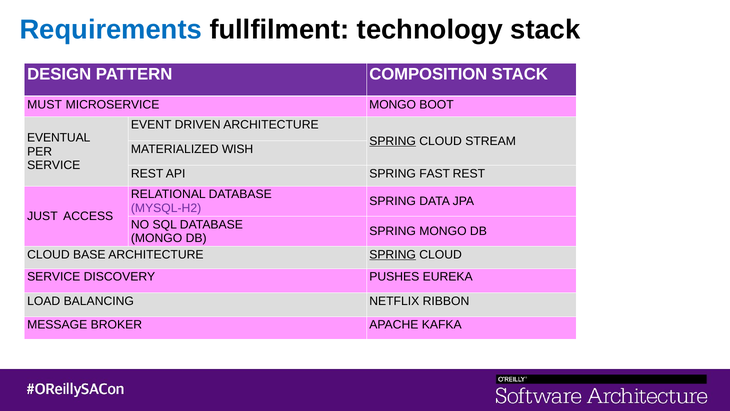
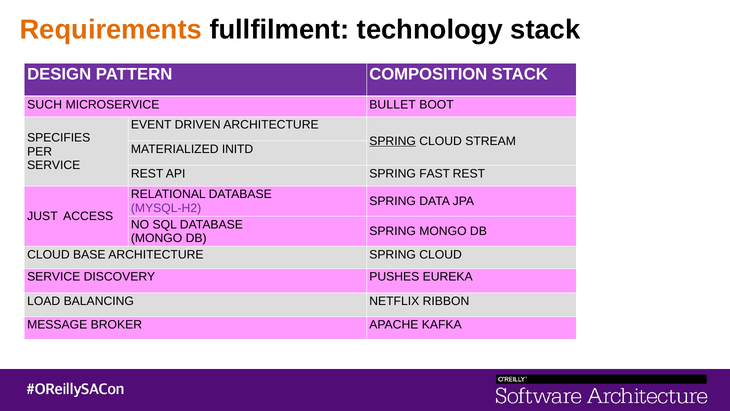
Requirements colour: blue -> orange
MUST: MUST -> SUCH
MICROSERVICE MONGO: MONGO -> BULLET
EVENTUAL: EVENTUAL -> SPECIFIES
WISH: WISH -> INITD
SPRING at (393, 254) underline: present -> none
